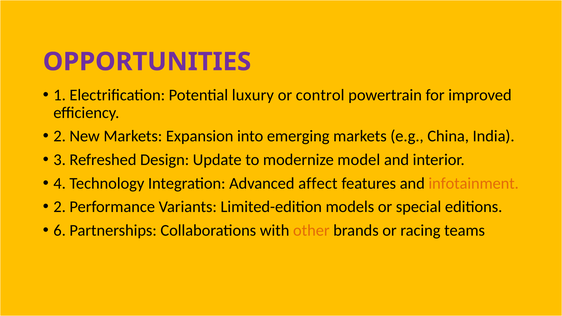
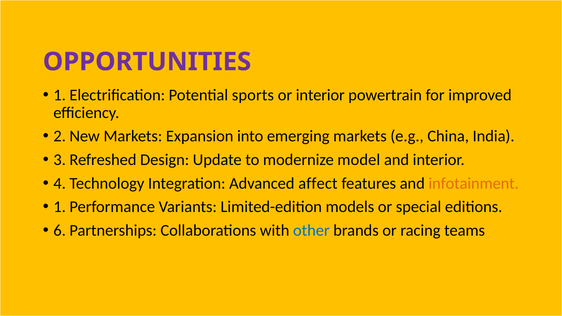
luxury: luxury -> sports
or control: control -> interior
2 at (60, 207): 2 -> 1
other colour: orange -> blue
